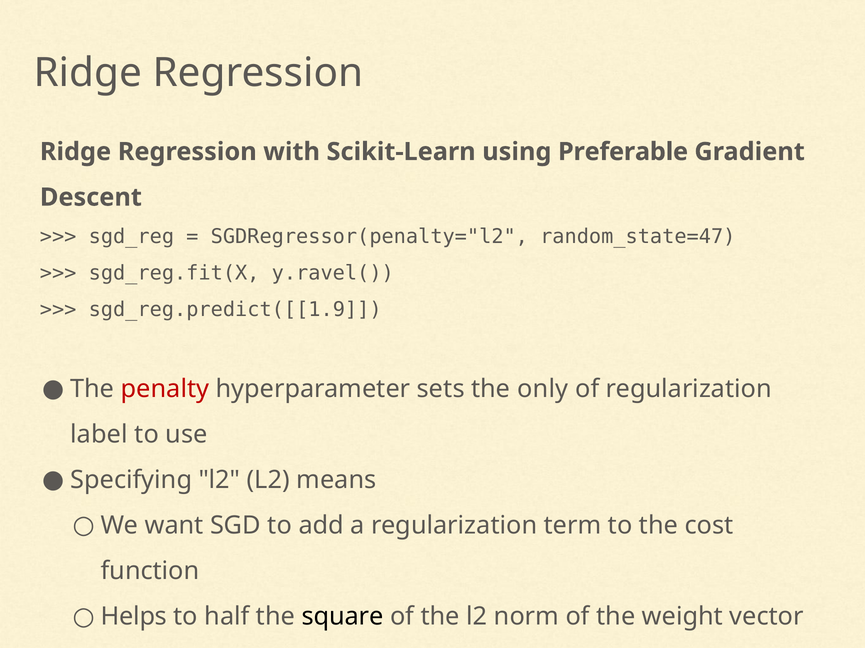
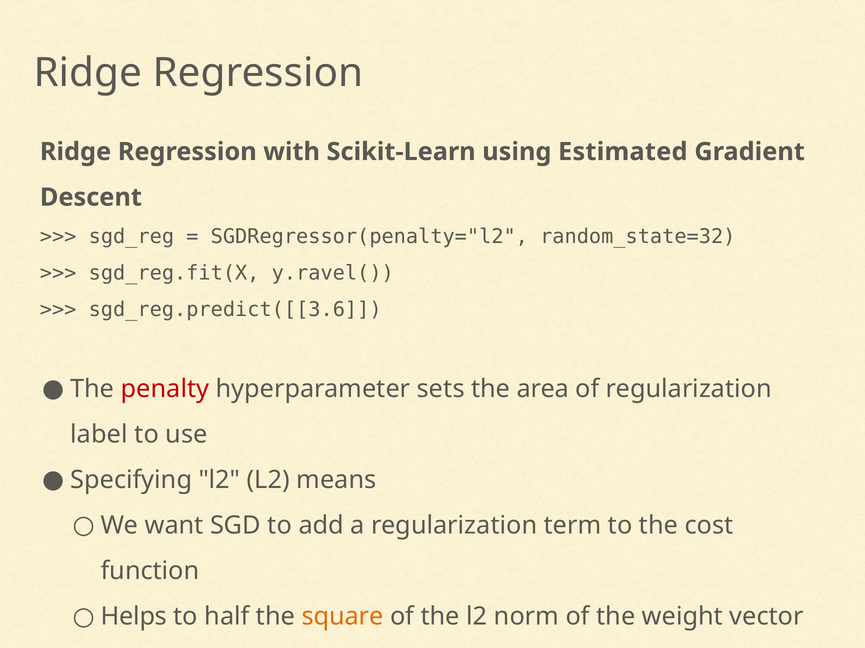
Preferable: Preferable -> Estimated
random_state=47: random_state=47 -> random_state=32
sgd_reg.predict([[1.9: sgd_reg.predict([[1.9 -> sgd_reg.predict([[3.6
only: only -> area
square colour: black -> orange
